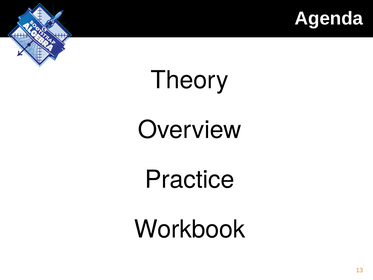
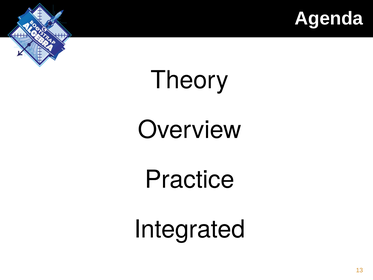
Workbook: Workbook -> Integrated
